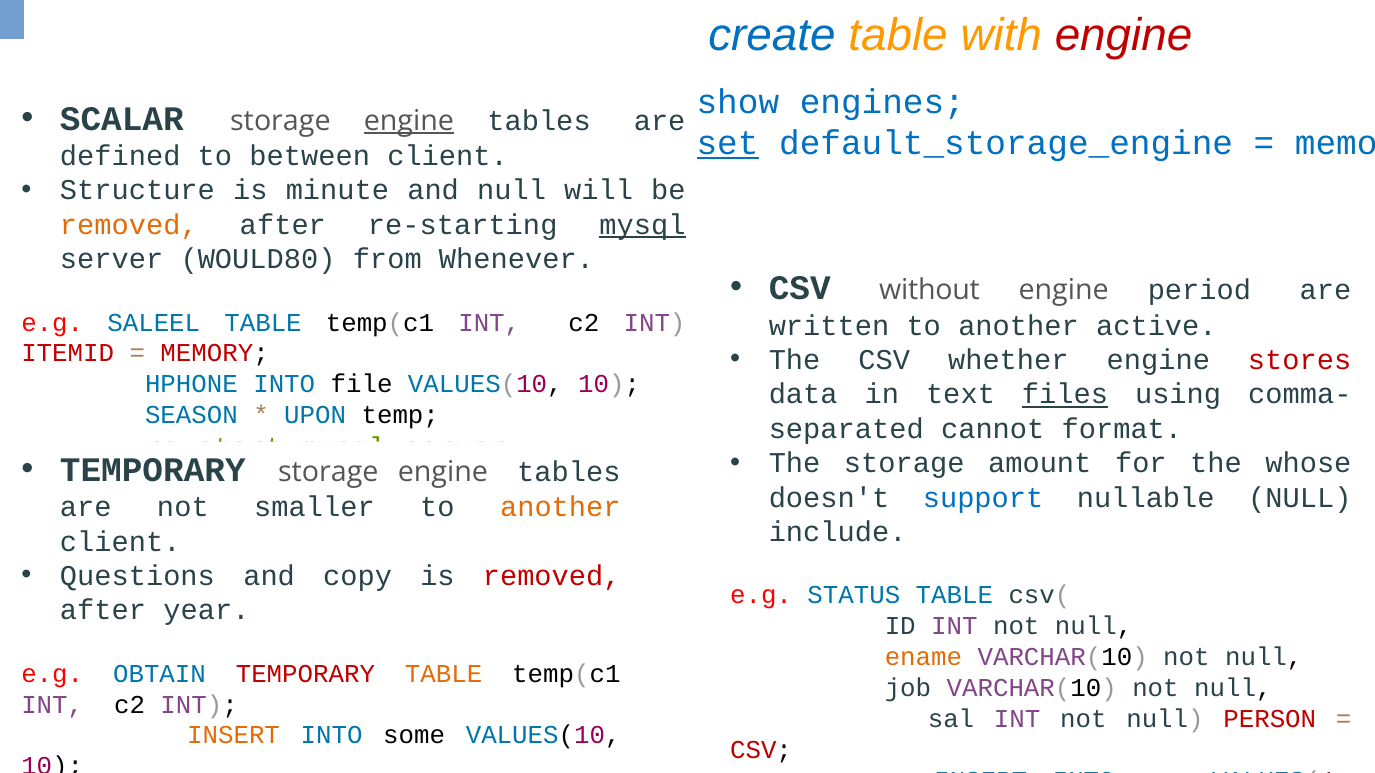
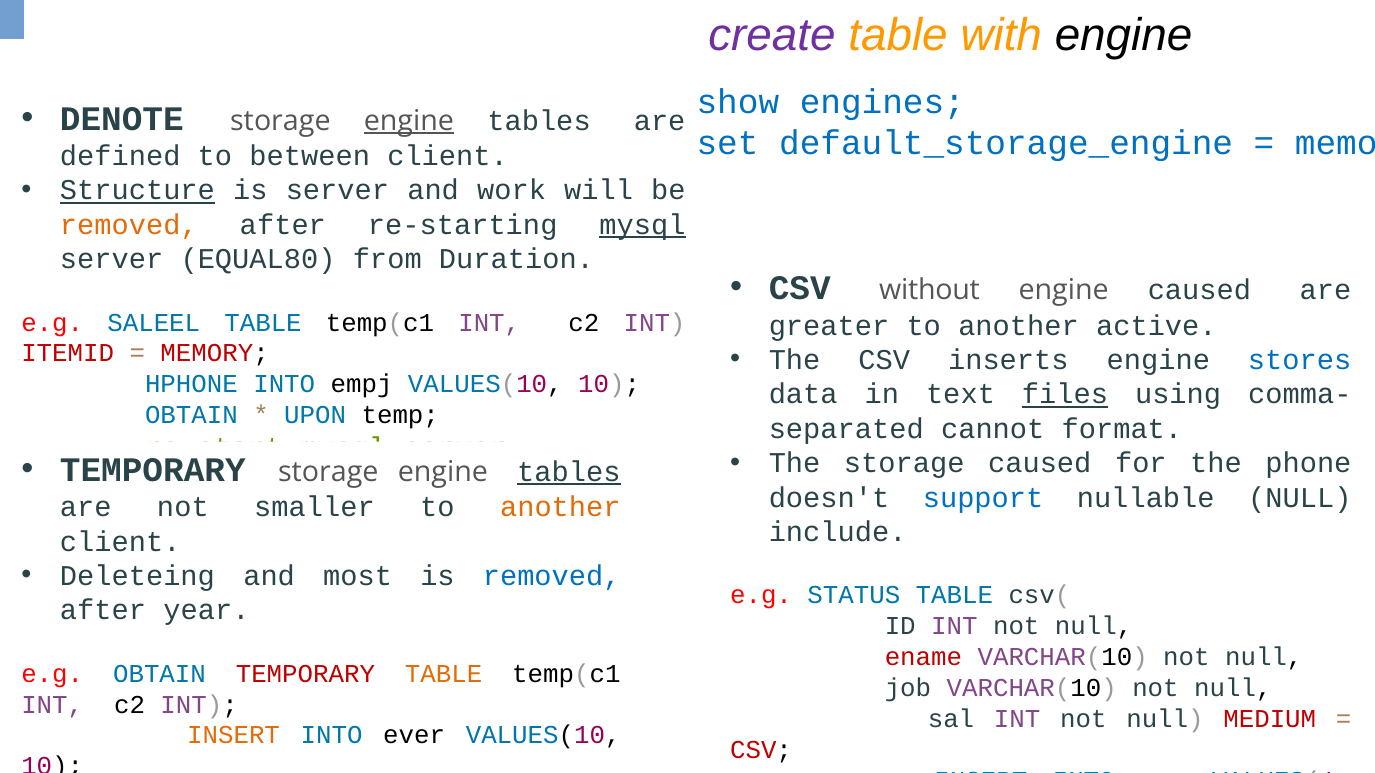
create colour: blue -> purple
engine at (1124, 36) colour: red -> black
SCALAR: SCALAR -> DENOTE
set underline: present -> none
Structure underline: none -> present
is minute: minute -> server
and null: null -> work
WOULD80: WOULD80 -> EQUAL80
Whenever: Whenever -> Duration
engine period: period -> caused
written: written -> greater
whether: whether -> inserts
stores colour: red -> blue
file: file -> empj
SEASON at (191, 416): SEASON -> OBTAIN
storage amount: amount -> caused
whose: whose -> phone
tables at (569, 472) underline: none -> present
Questions: Questions -> Deleteing
copy: copy -> most
removed at (552, 576) colour: red -> blue
ename colour: orange -> red
PERSON: PERSON -> MEDIUM
some: some -> ever
